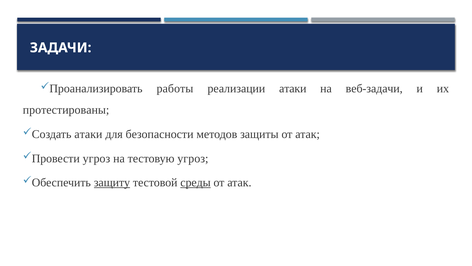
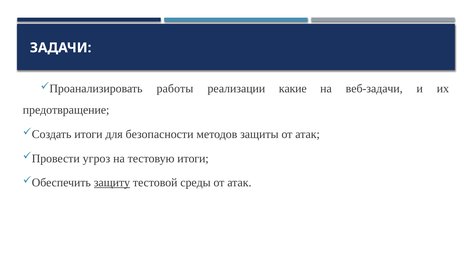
реализации атаки: атаки -> какие
протестированы: протестированы -> предотвращение
атаки at (88, 134): атаки -> итоги
тестовую угроз: угроз -> итоги
среды underline: present -> none
